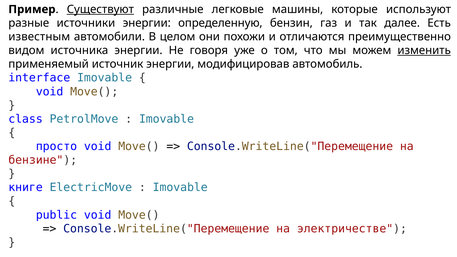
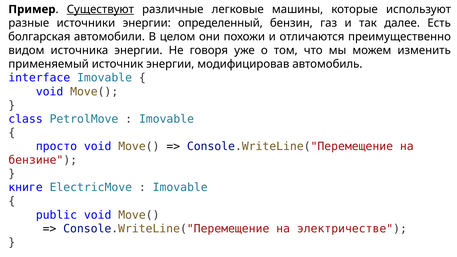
определенную: определенную -> определенный
известным: известным -> болгарская
изменить underline: present -> none
